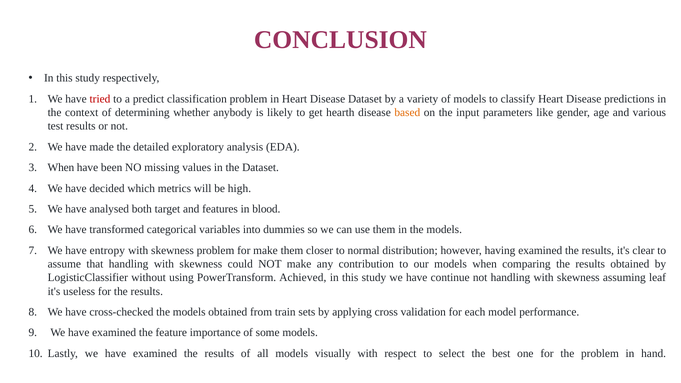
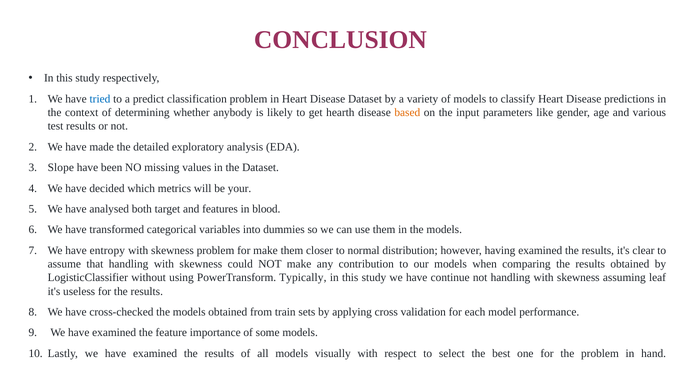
tried colour: red -> blue
When at (61, 168): When -> Slope
high: high -> your
Achieved: Achieved -> Typically
